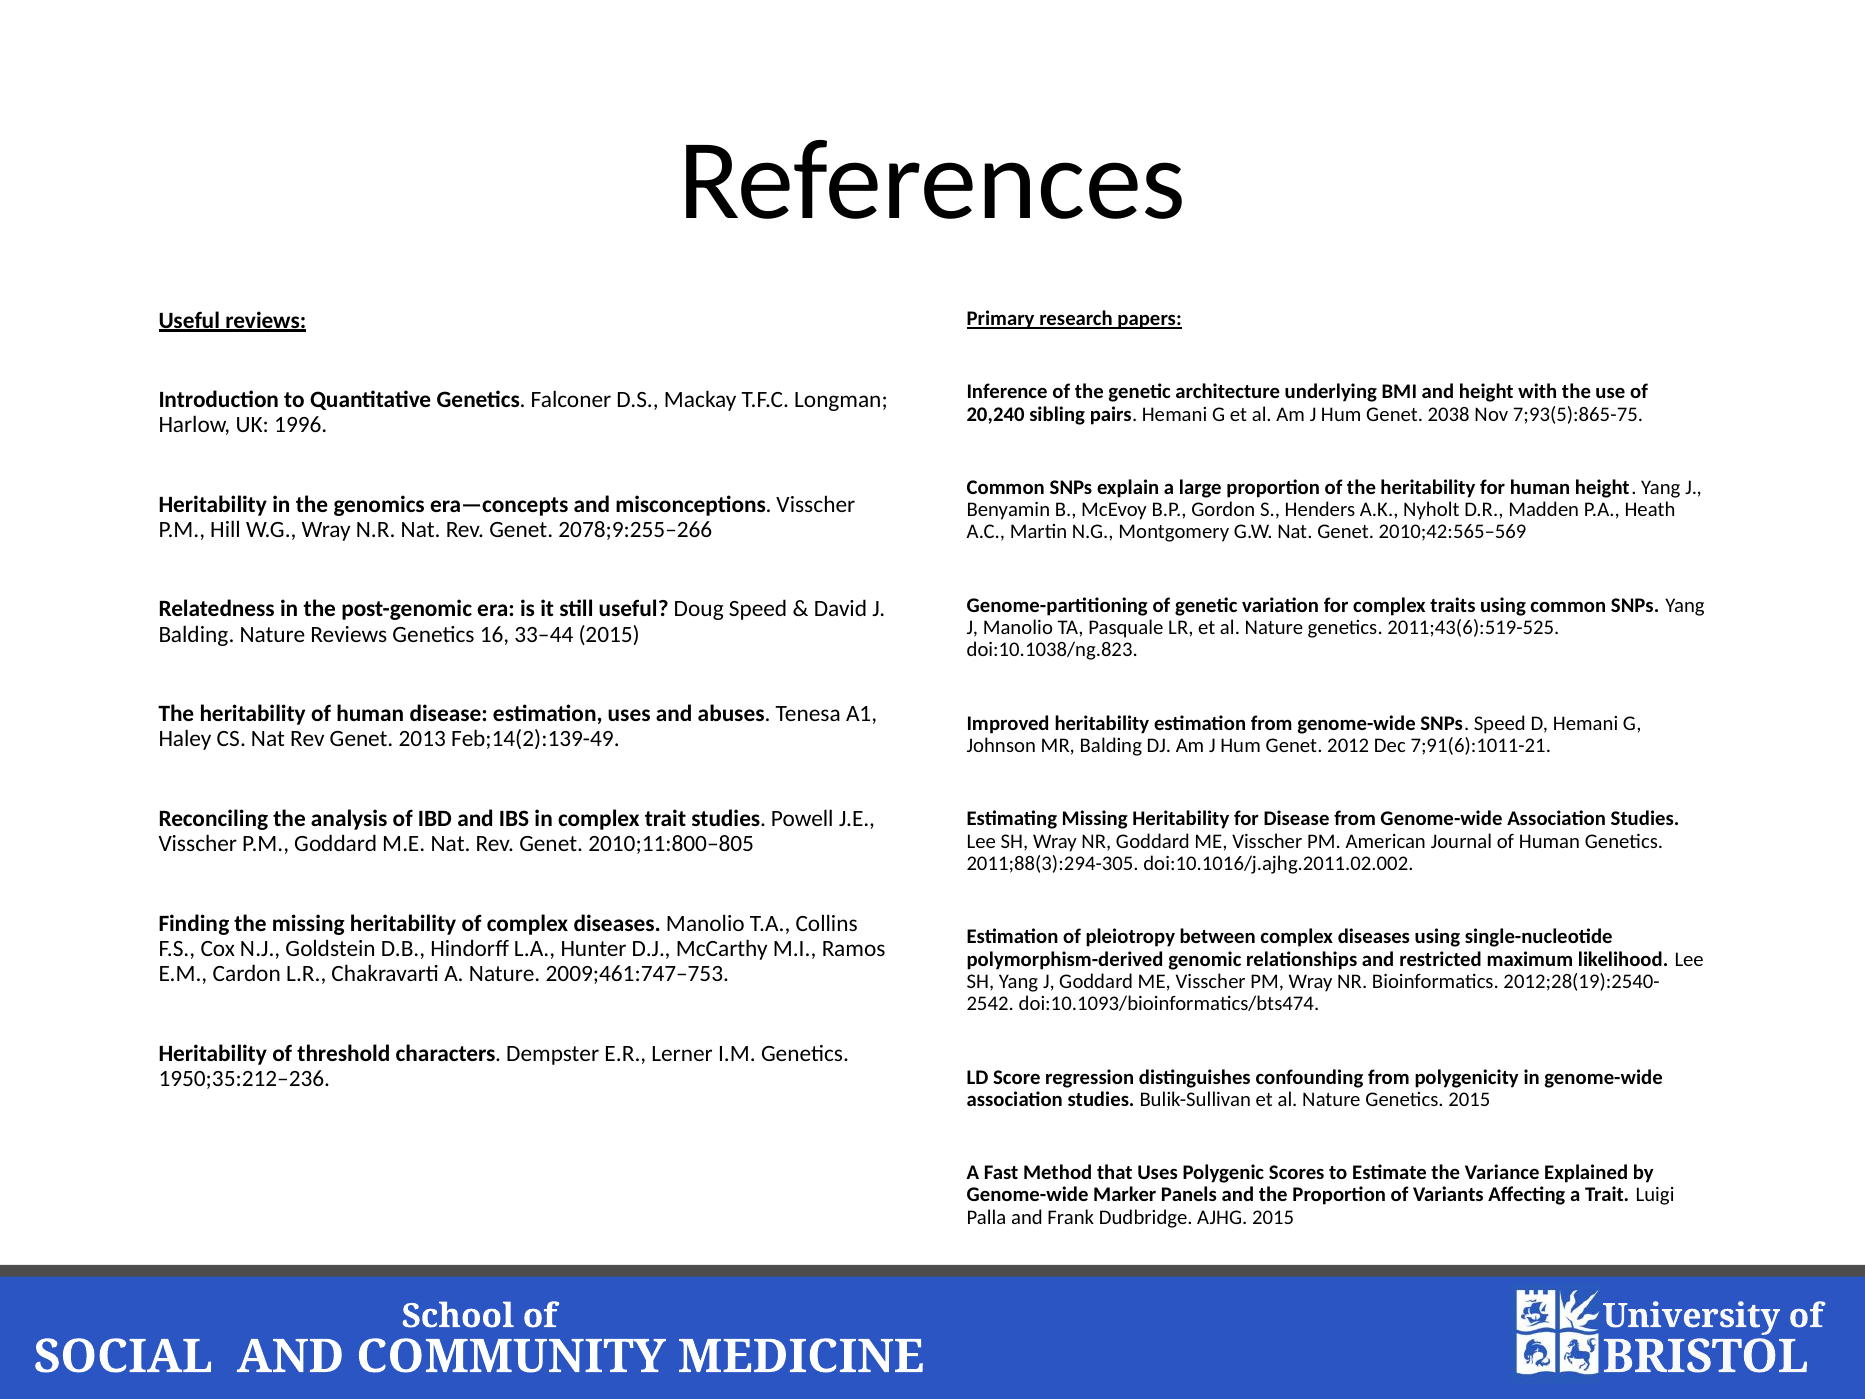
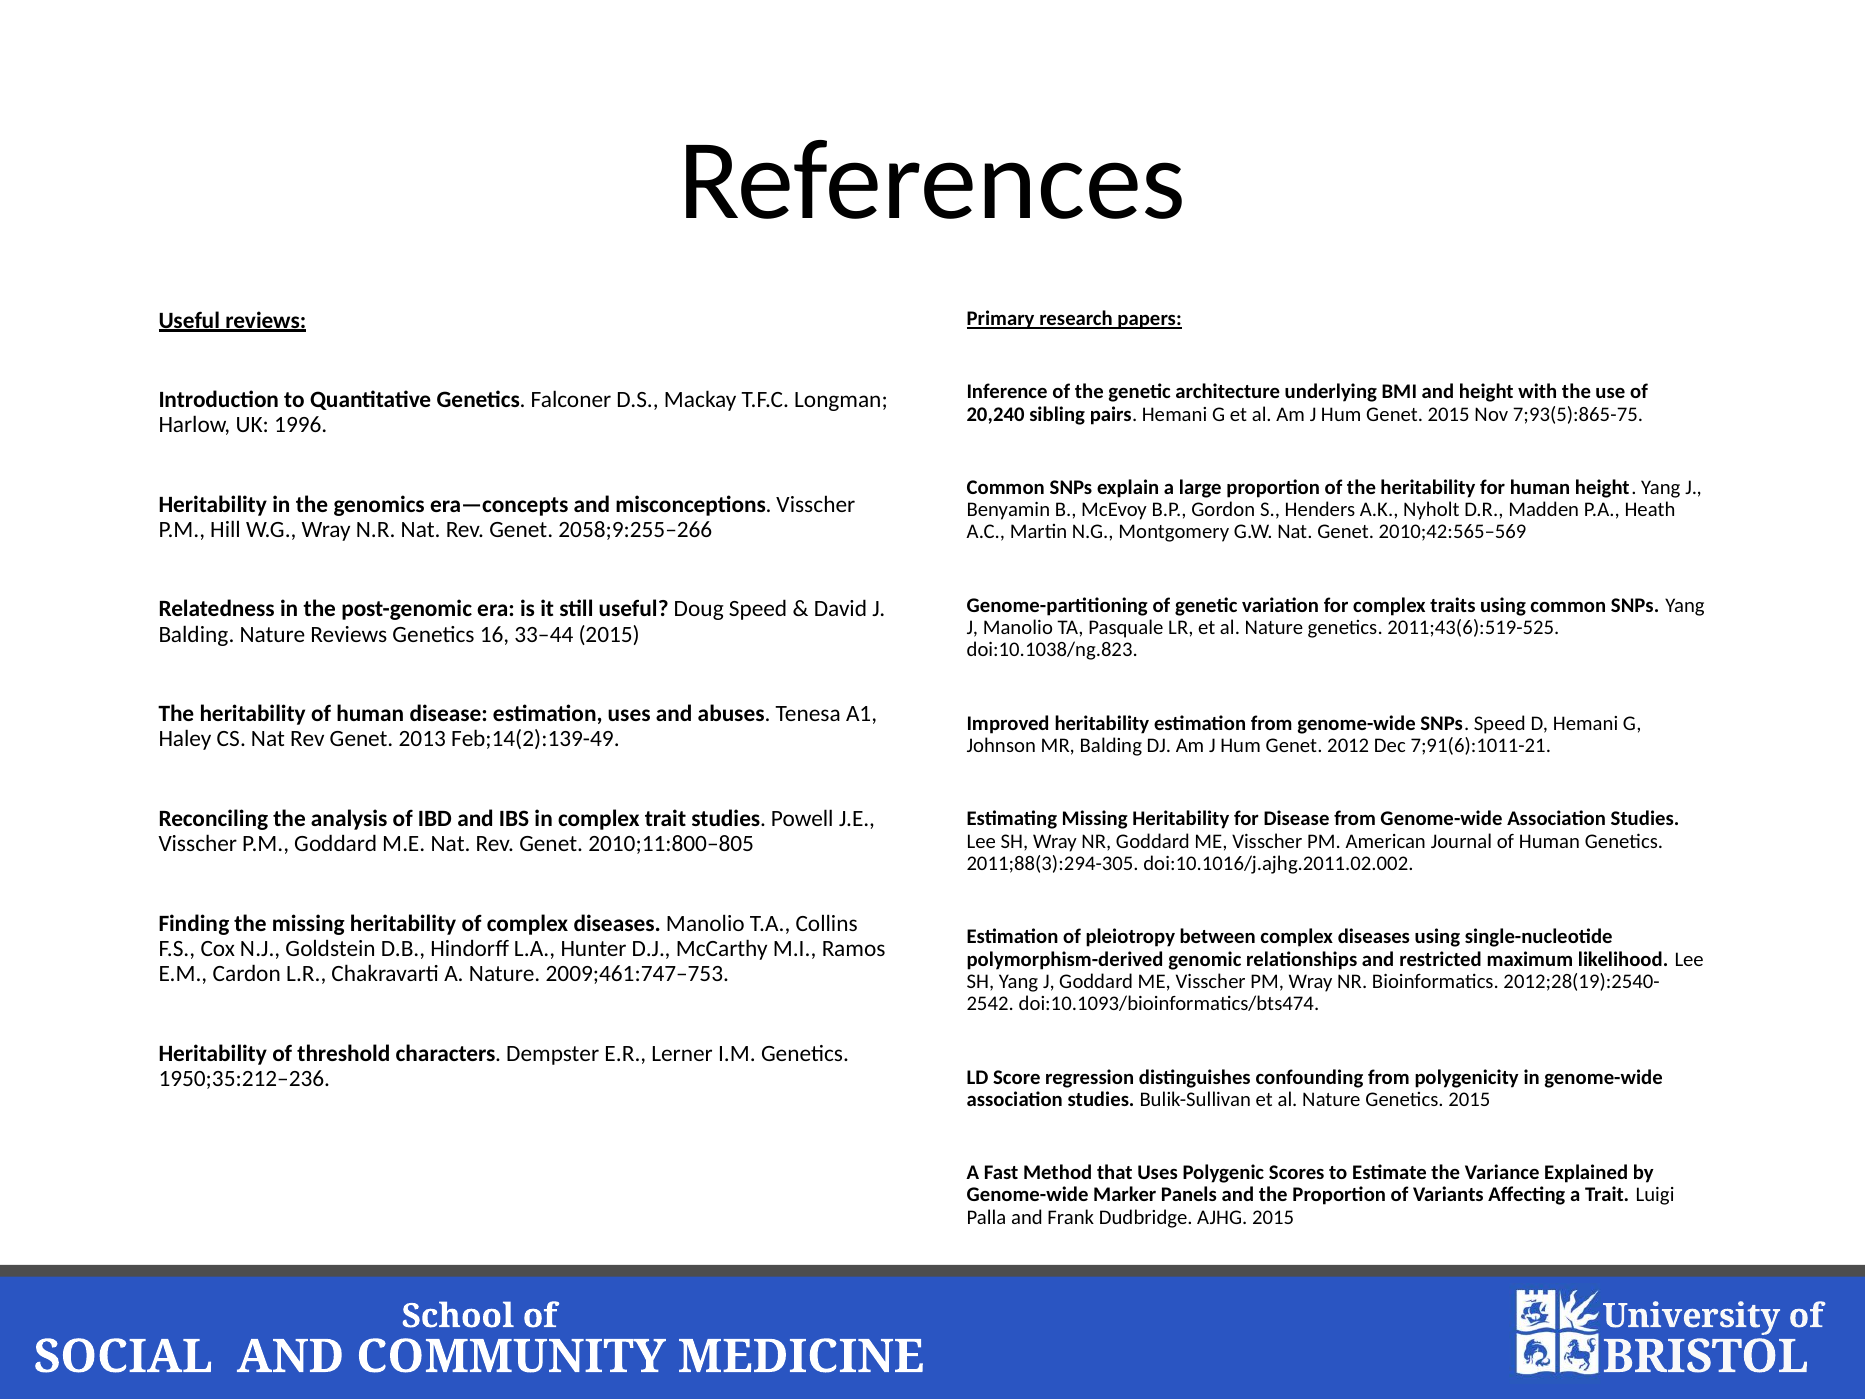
Genet 2038: 2038 -> 2015
2078;9:255–266: 2078;9:255–266 -> 2058;9:255–266
